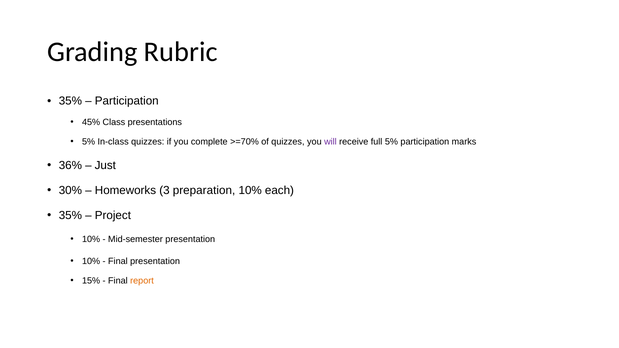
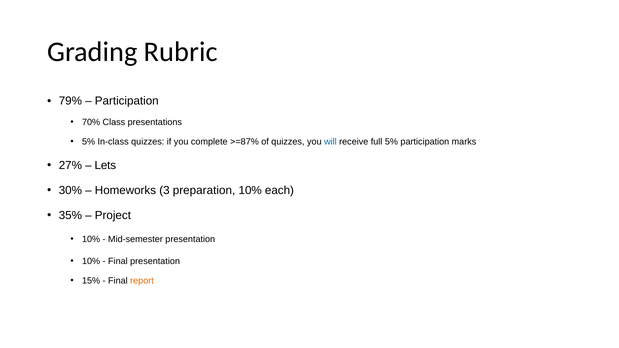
35% at (70, 101): 35% -> 79%
45%: 45% -> 70%
>=70%: >=70% -> >=87%
will colour: purple -> blue
36%: 36% -> 27%
Just: Just -> Lets
